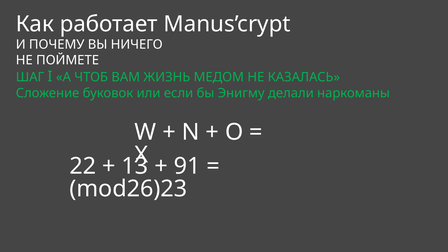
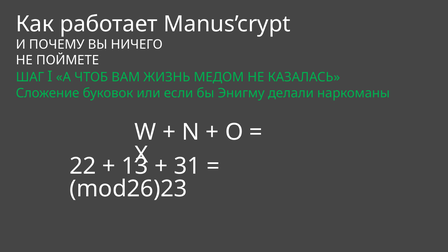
91: 91 -> 31
